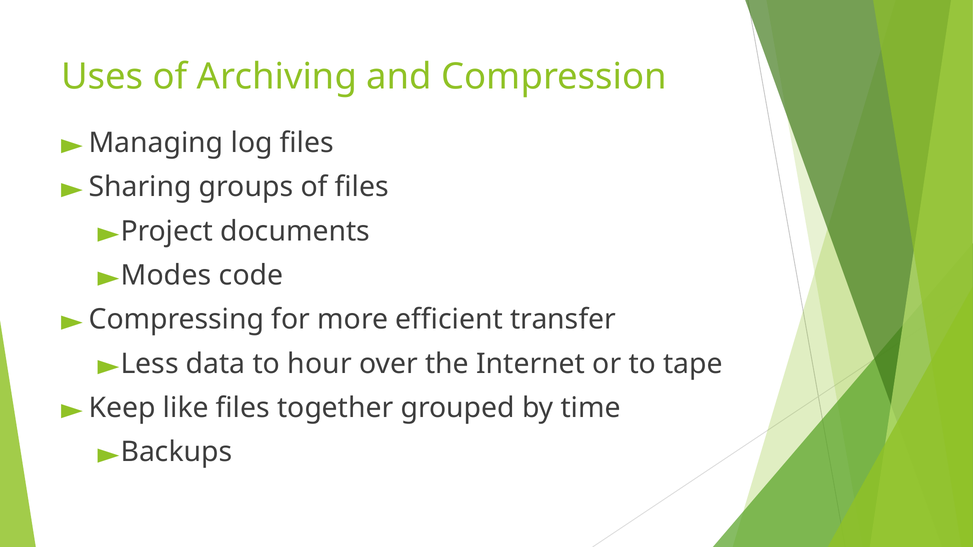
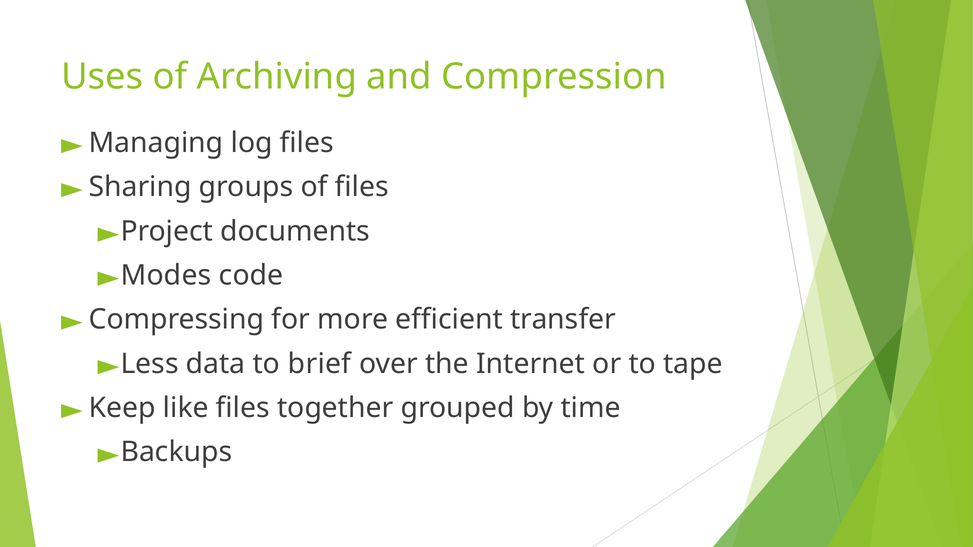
hour: hour -> brief
